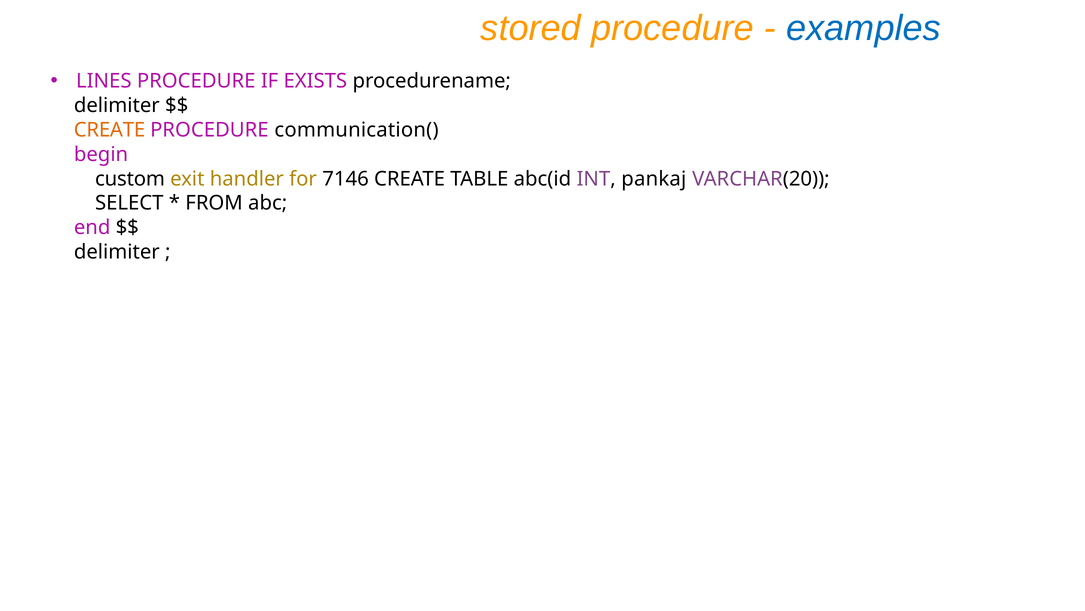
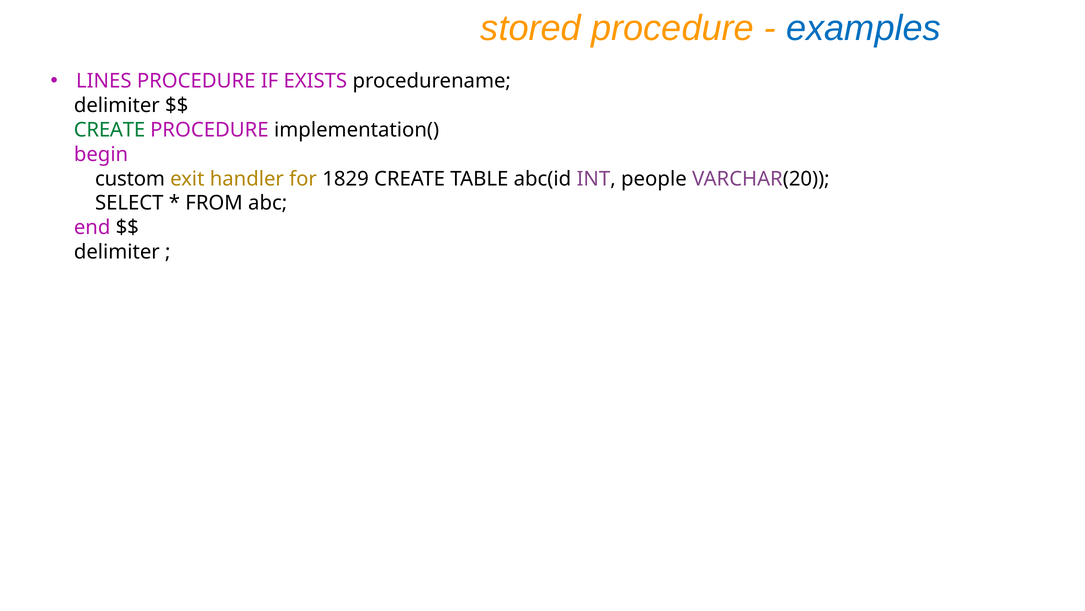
CREATE at (110, 130) colour: orange -> green
communication(: communication( -> implementation(
7146: 7146 -> 1829
pankaj: pankaj -> people
